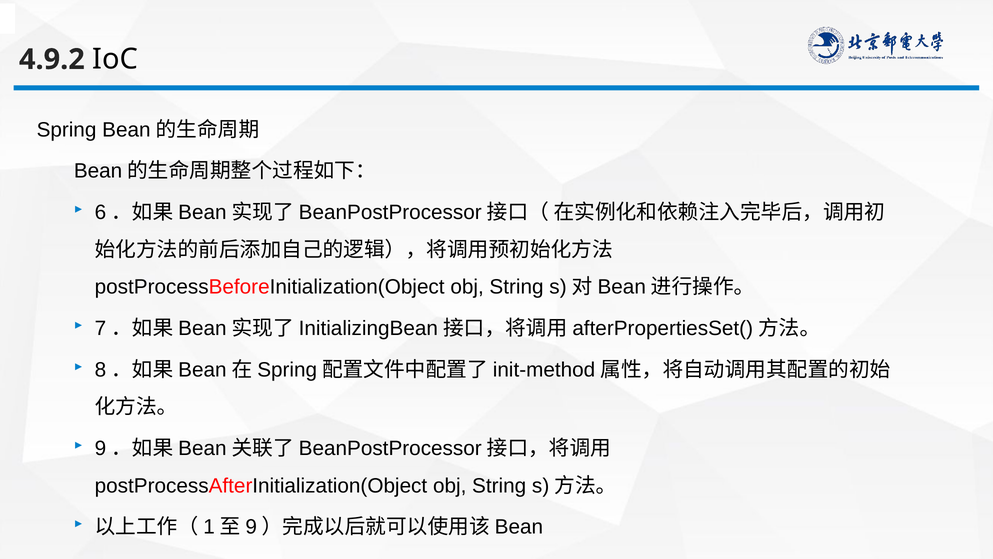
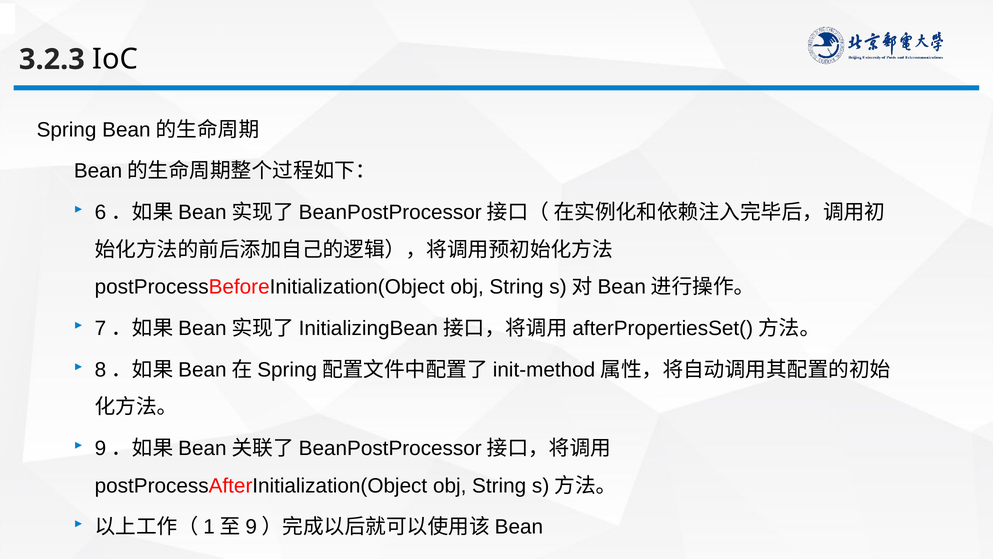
4.9.2: 4.9.2 -> 3.2.3
